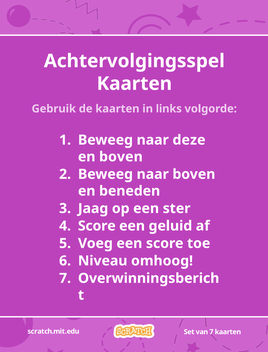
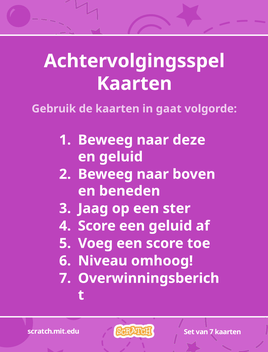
links: links -> gaat
en boven: boven -> geluid
